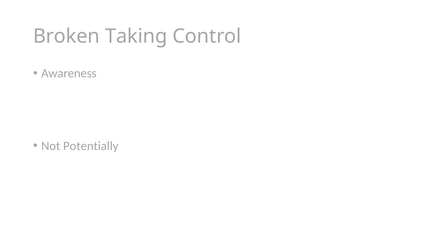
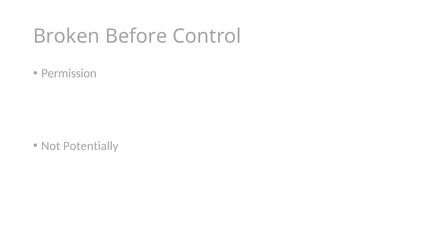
Taking: Taking -> Before
Awareness: Awareness -> Permission
